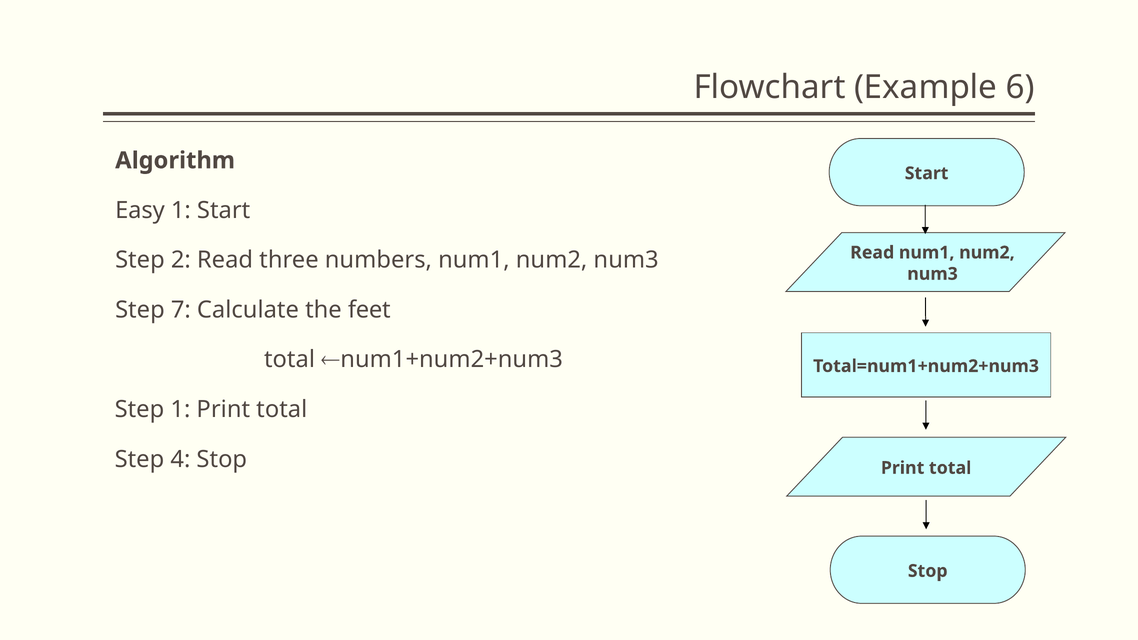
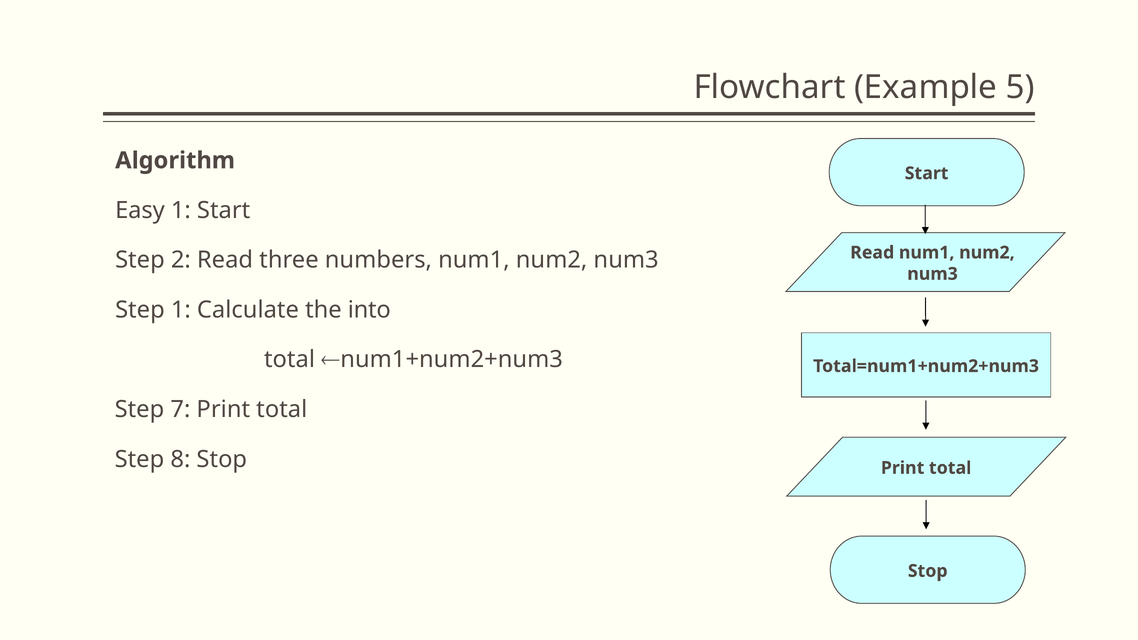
6: 6 -> 5
Step 7: 7 -> 1
feet: feet -> into
Step 1: 1 -> 7
4: 4 -> 8
